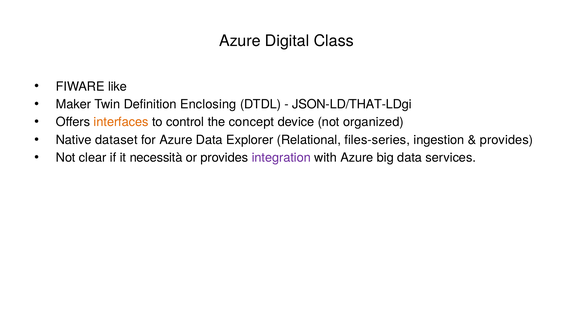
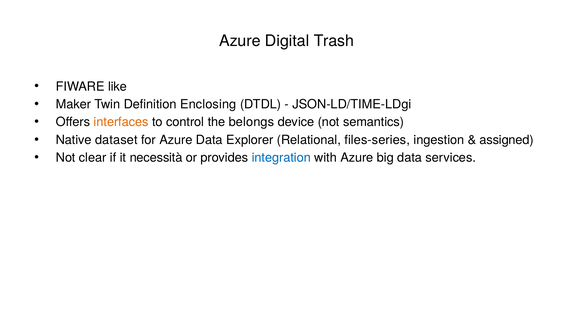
Class: Class -> Trash
JSON-LD/THAT-LDgi: JSON-LD/THAT-LDgi -> JSON-LD/TIME-LDgi
concept: concept -> belongs
organized: organized -> semantics
provides at (507, 140): provides -> assigned
integration colour: purple -> blue
